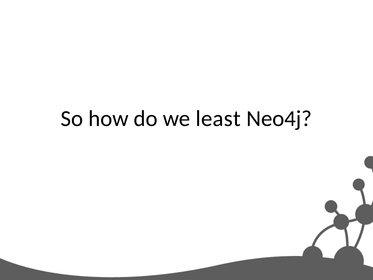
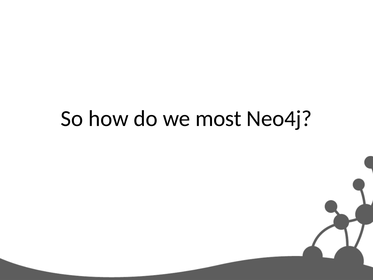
least: least -> most
